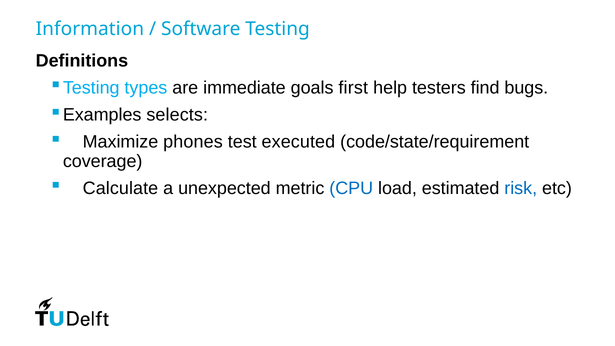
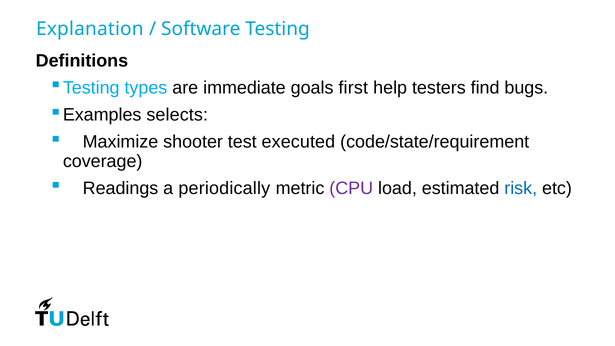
Information: Information -> Explanation
phones: phones -> shooter
Calculate: Calculate -> Readings
unexpected: unexpected -> periodically
CPU colour: blue -> purple
